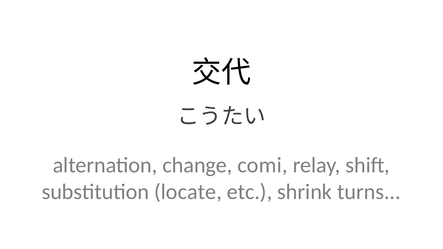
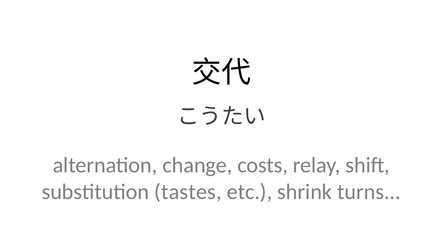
comi: comi -> costs
locate: locate -> tastes
